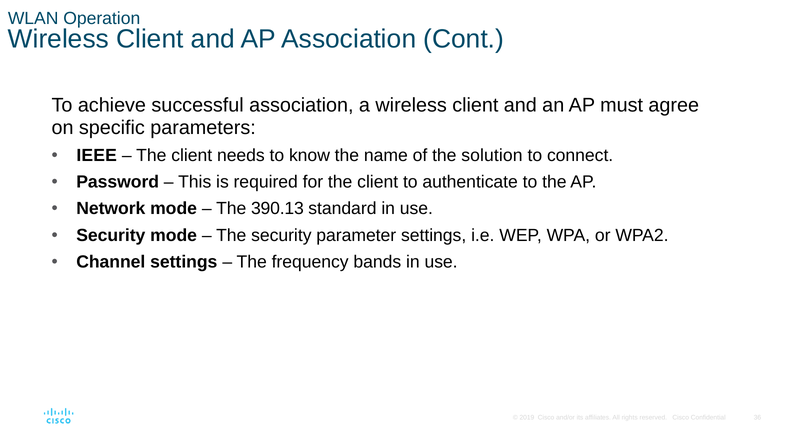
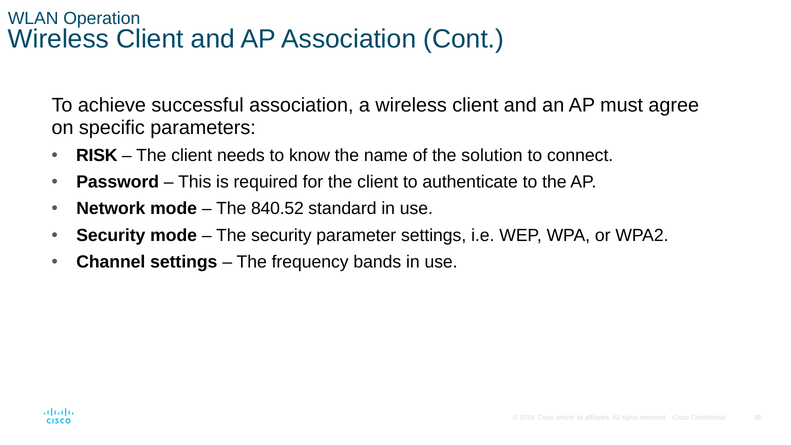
IEEE: IEEE -> RISK
390.13: 390.13 -> 840.52
